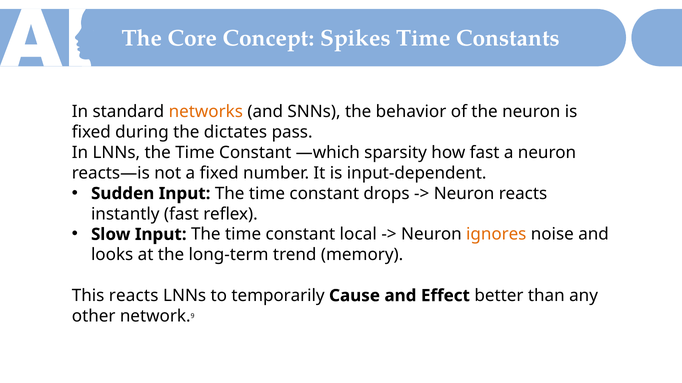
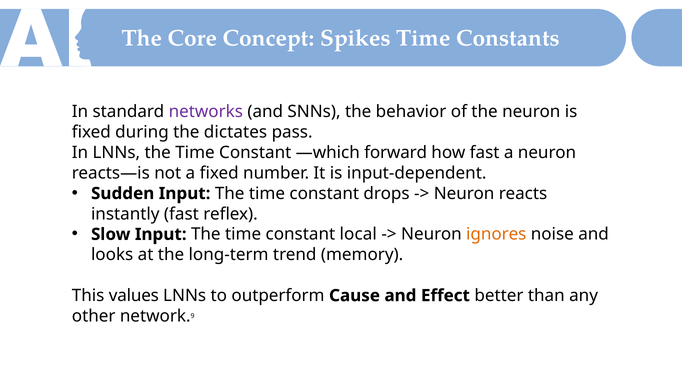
networks colour: orange -> purple
sparsity: sparsity -> forward
This reacts: reacts -> values
temporarily: temporarily -> outperform
